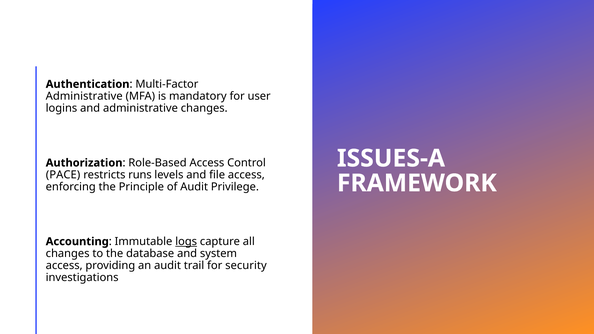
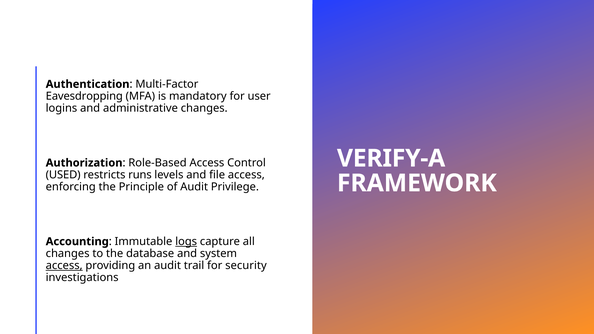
Administrative at (84, 96): Administrative -> Eavesdropping
ISSUES-A: ISSUES-A -> VERIFY-A
PACE: PACE -> USED
access at (64, 266) underline: none -> present
